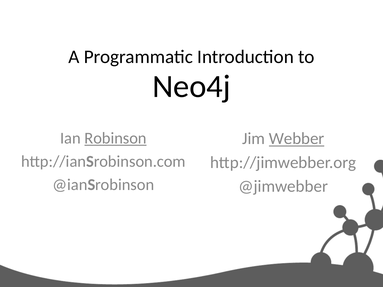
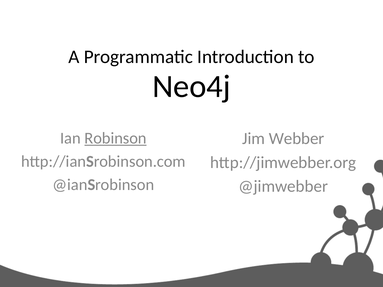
Webber underline: present -> none
